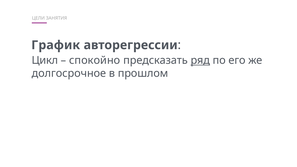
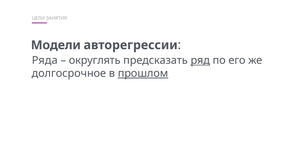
График: График -> Модели
Цикл: Цикл -> Ряда
спокойно: спокойно -> округлять
прошлом underline: none -> present
